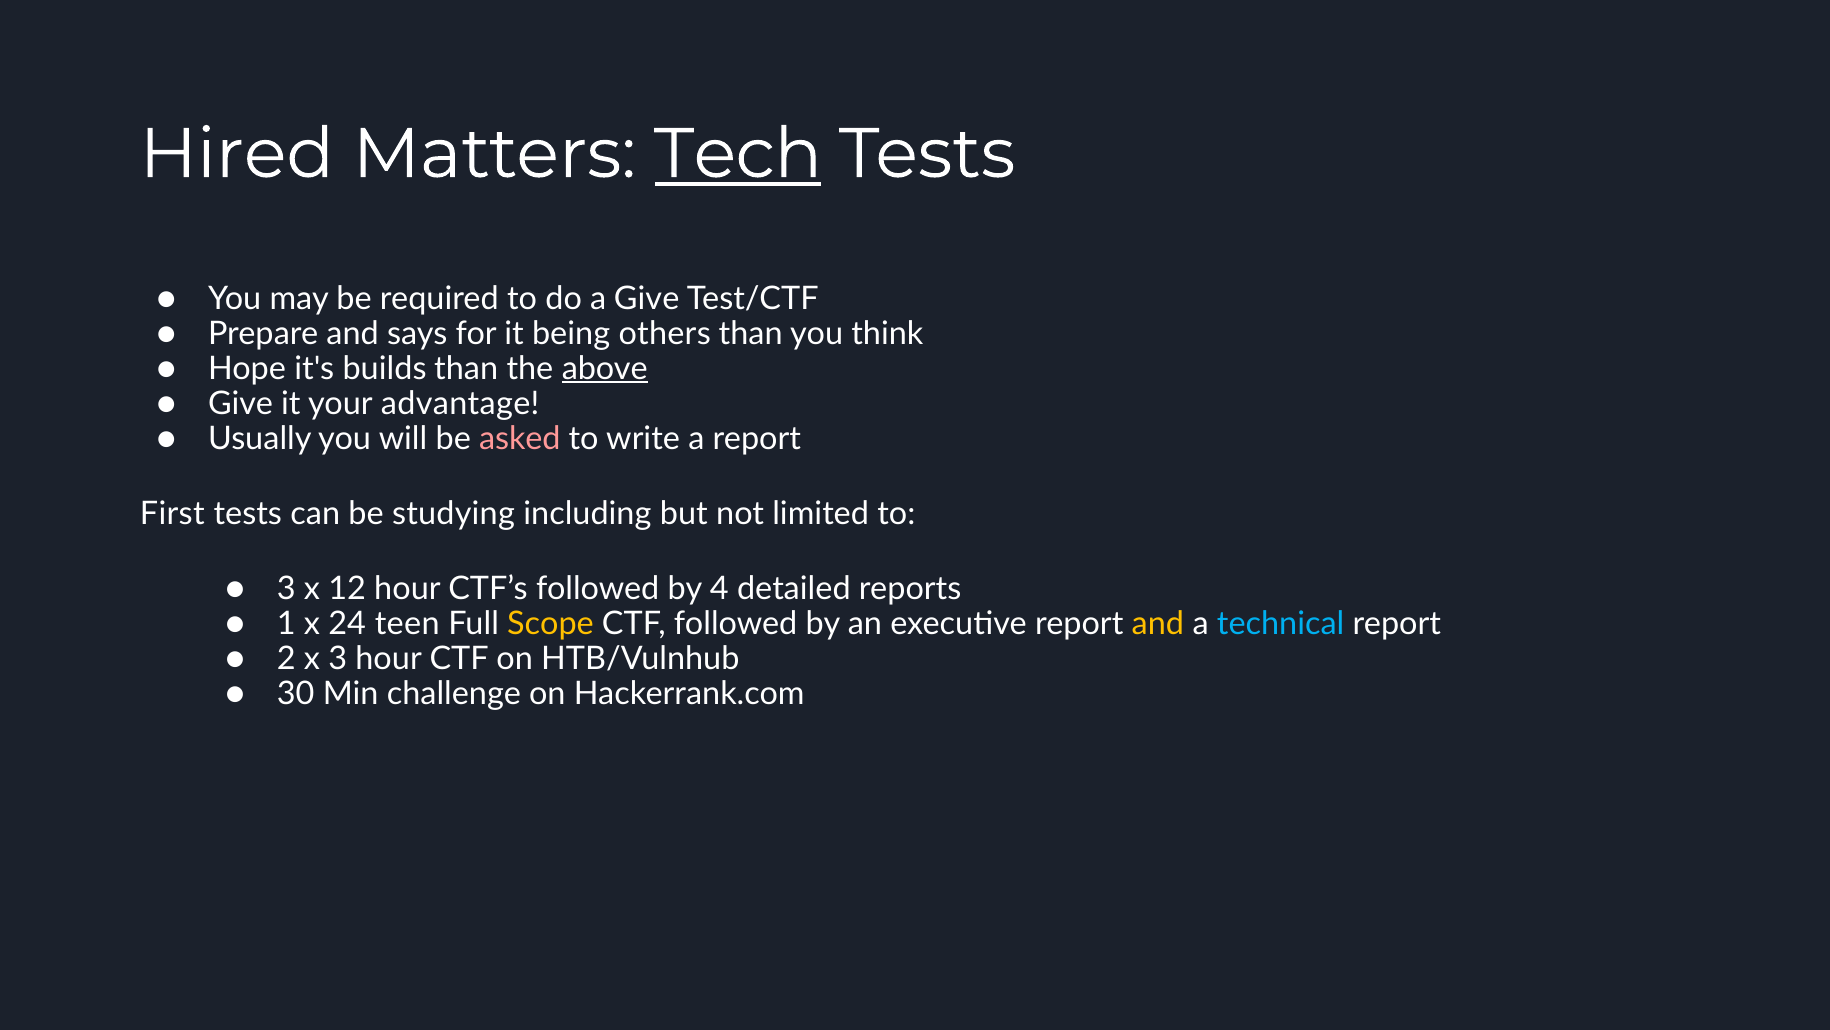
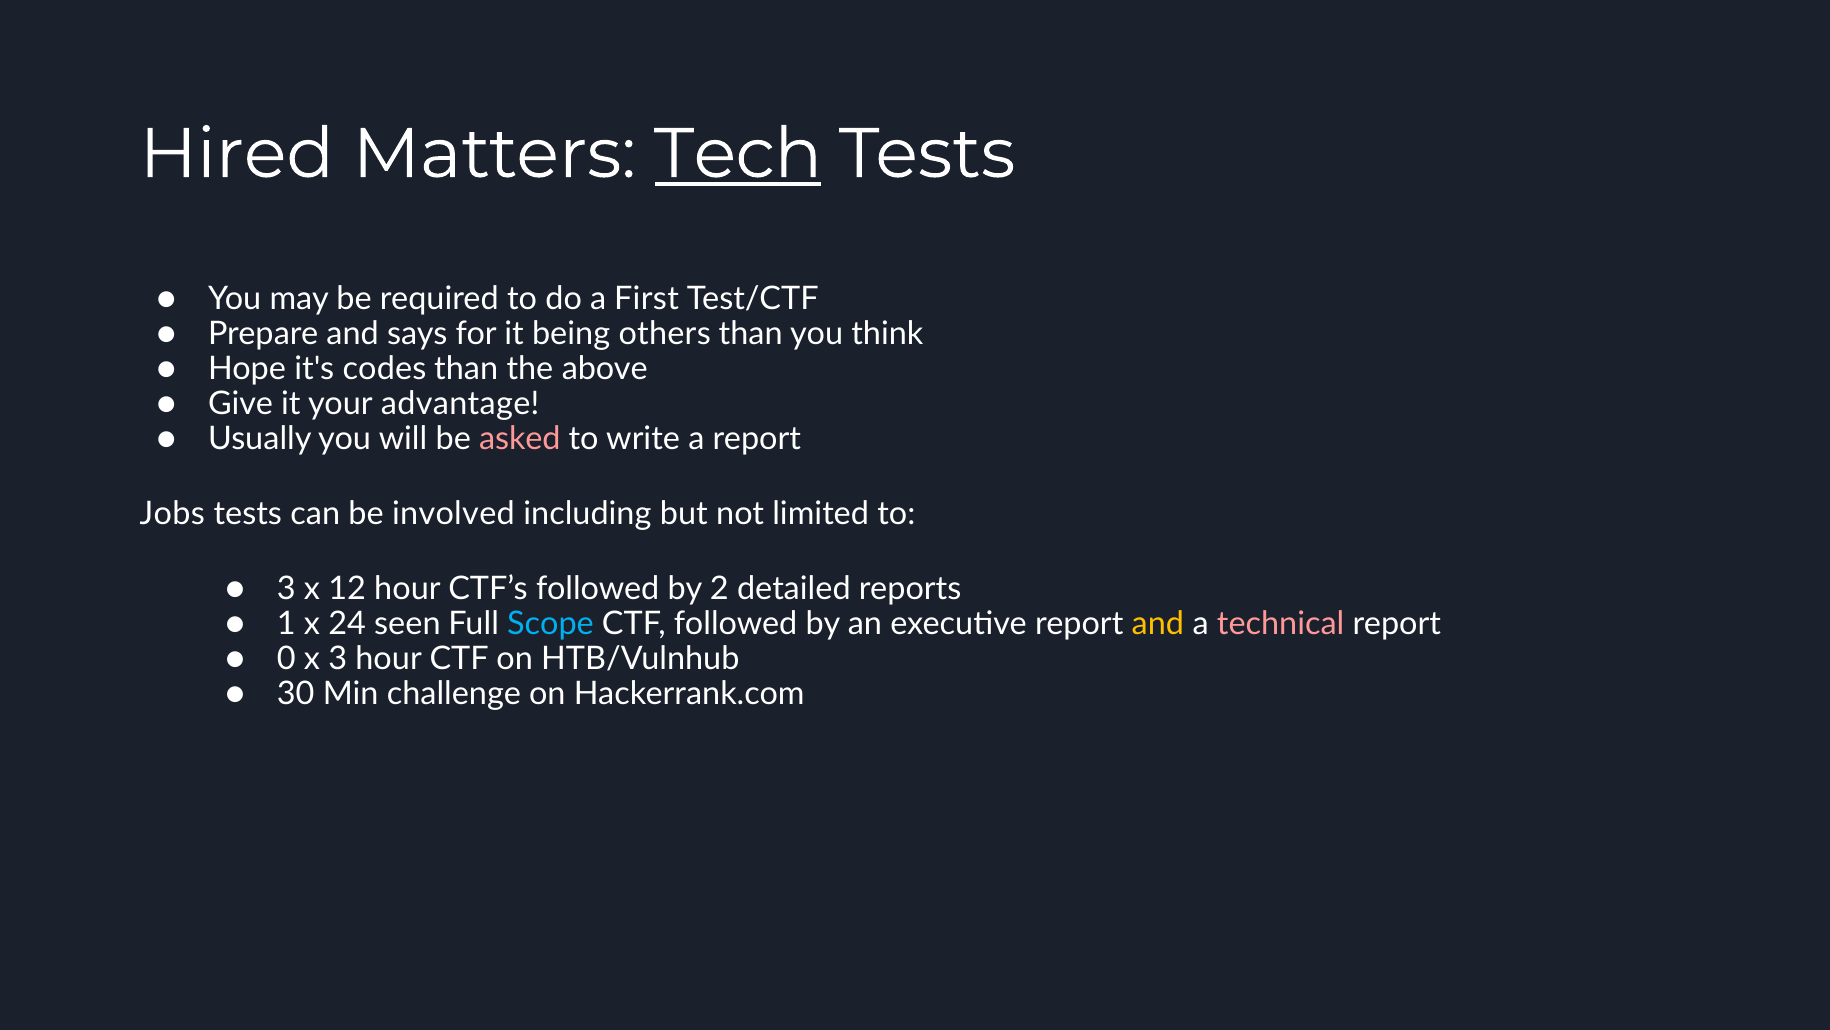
a Give: Give -> First
builds: builds -> codes
above underline: present -> none
First: First -> Jobs
studying: studying -> involved
4: 4 -> 2
teen: teen -> seen
Scope colour: yellow -> light blue
technical colour: light blue -> pink
2: 2 -> 0
